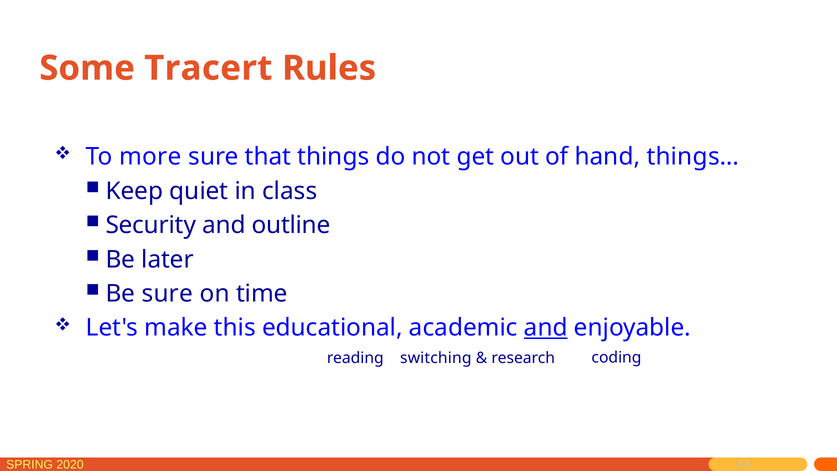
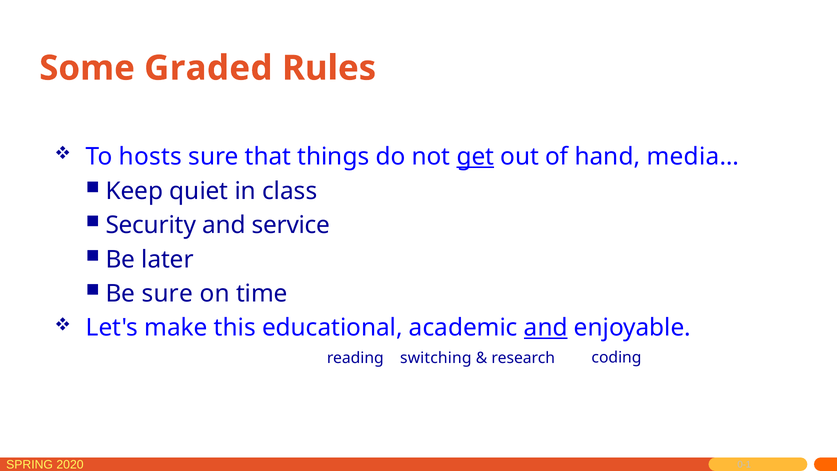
Tracert: Tracert -> Graded
more: more -> hosts
get underline: none -> present
things…: things… -> media…
outline: outline -> service
